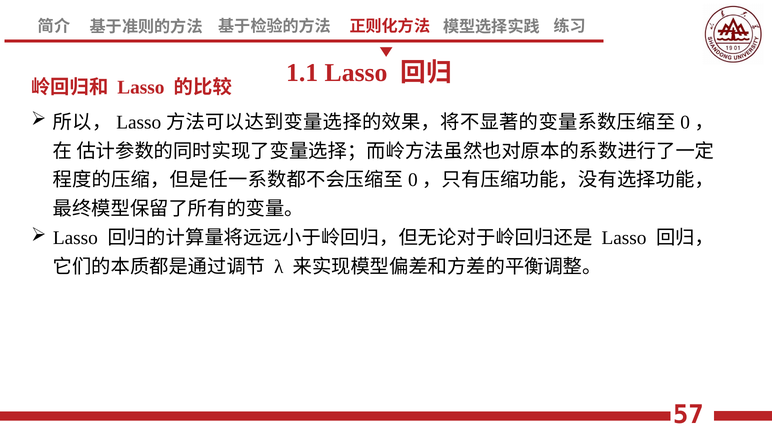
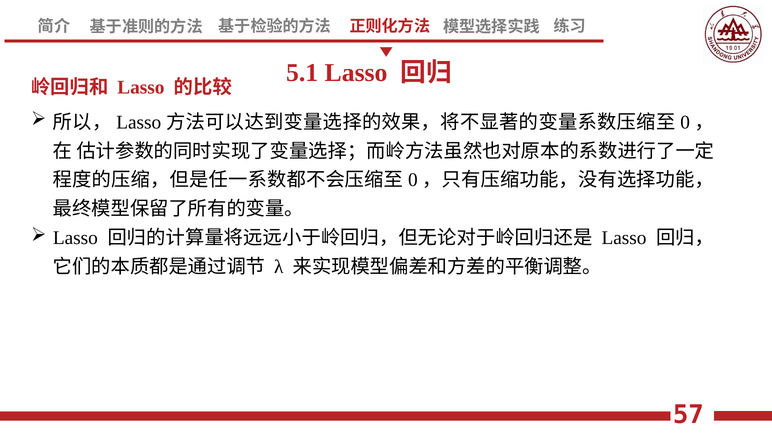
1.1: 1.1 -> 5.1
